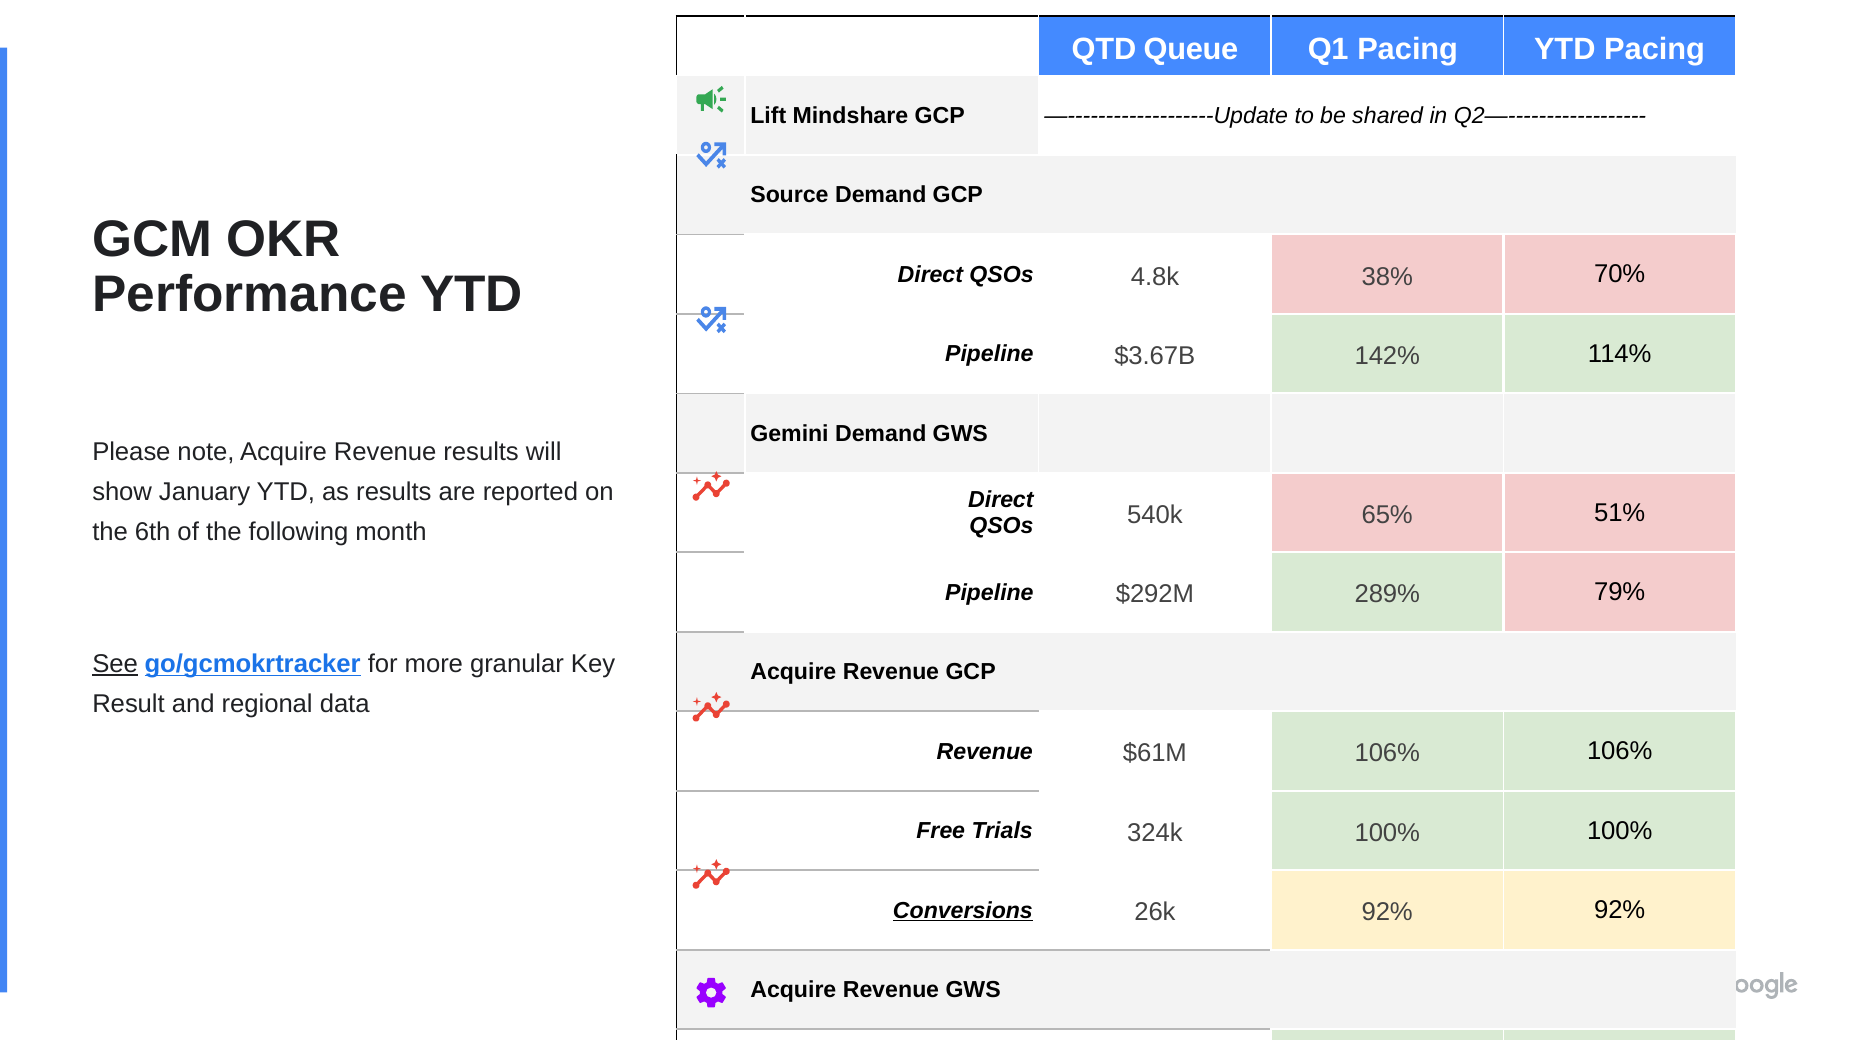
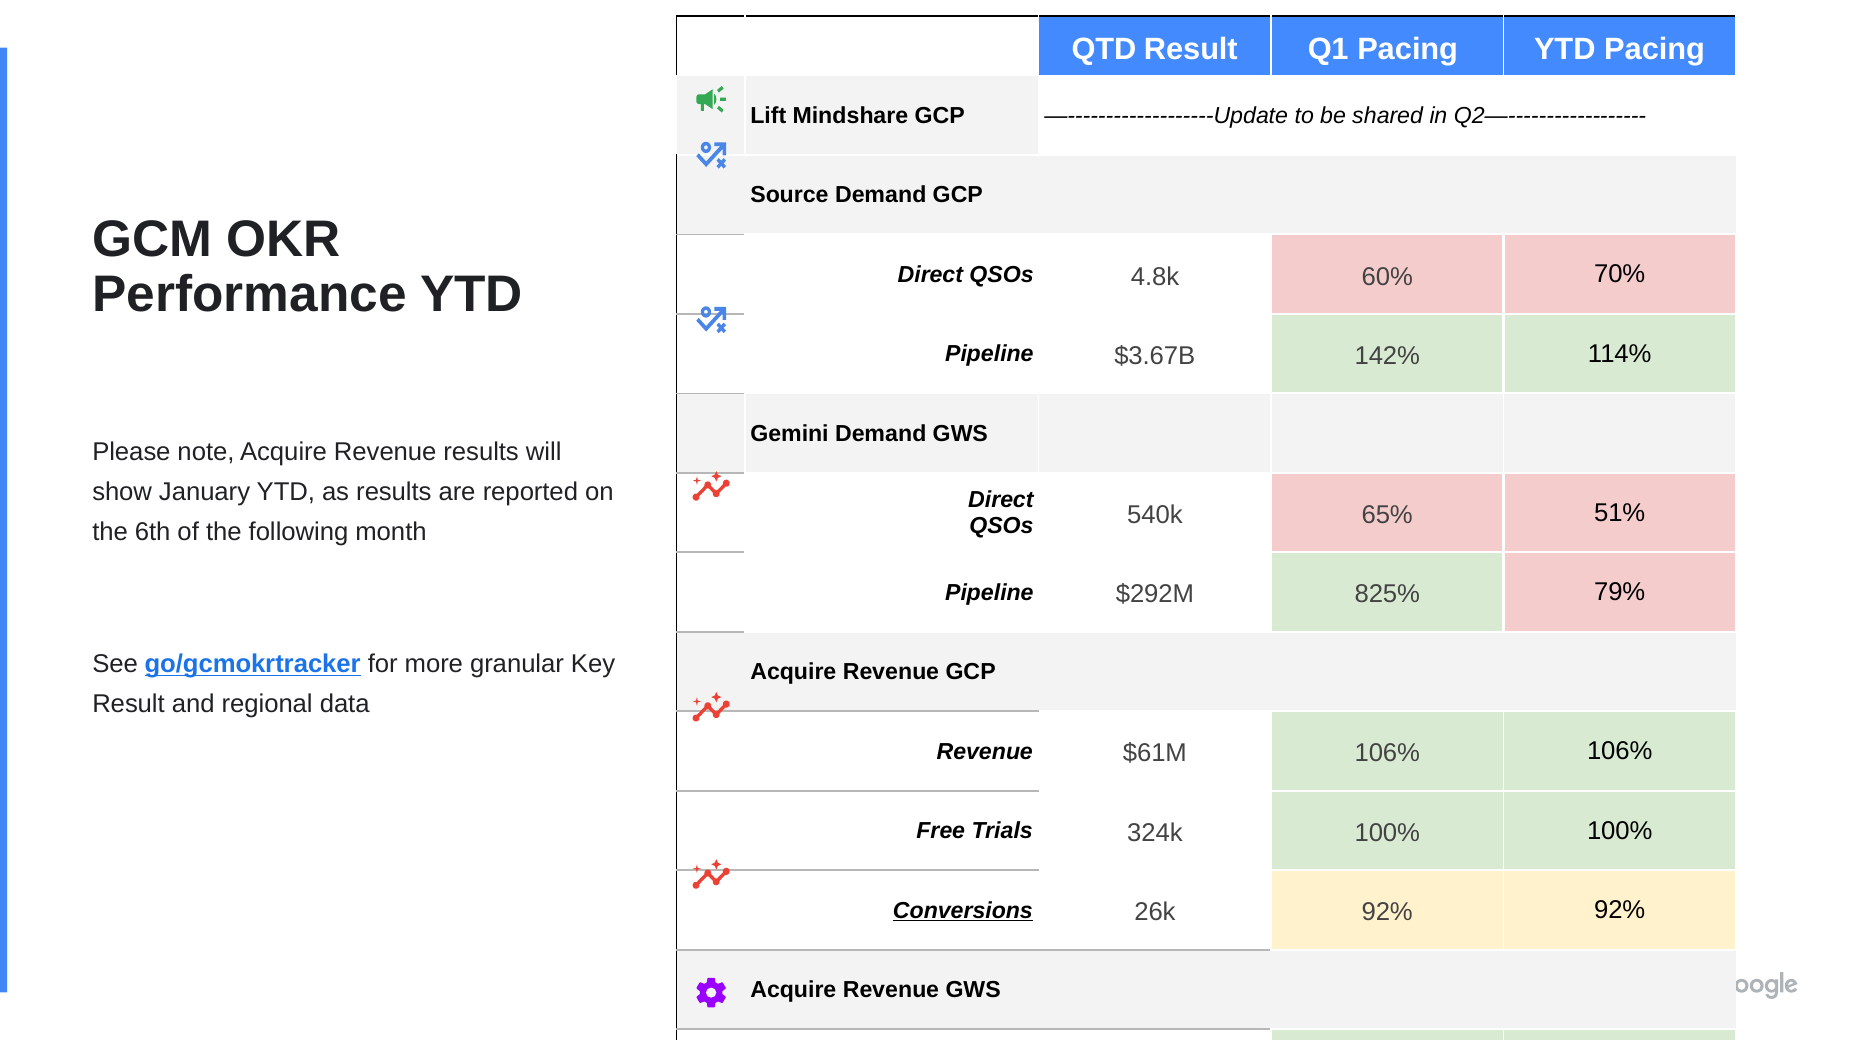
QTD Queue: Queue -> Result
38%: 38% -> 60%
289%: 289% -> 825%
See underline: present -> none
